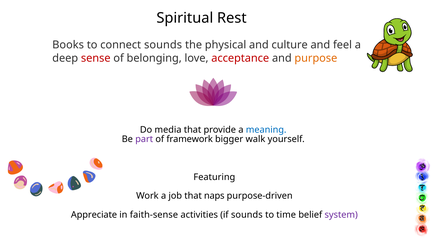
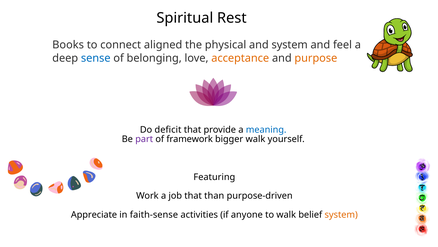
connect sounds: sounds -> aligned
and culture: culture -> system
sense colour: red -> blue
acceptance colour: red -> orange
media: media -> deficit
naps: naps -> than
if sounds: sounds -> anyone
to time: time -> walk
system at (341, 214) colour: purple -> orange
